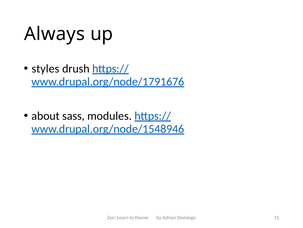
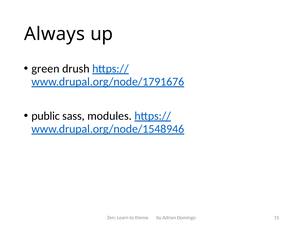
styles: styles -> green
about: about -> public
